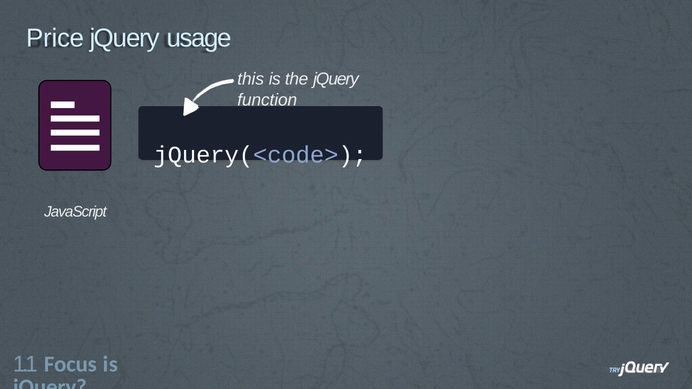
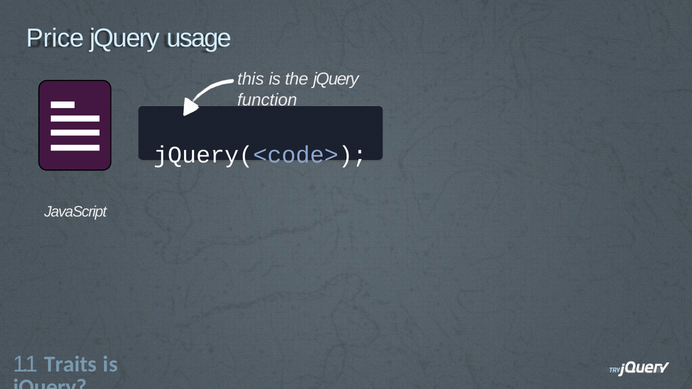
Focus: Focus -> Traits
